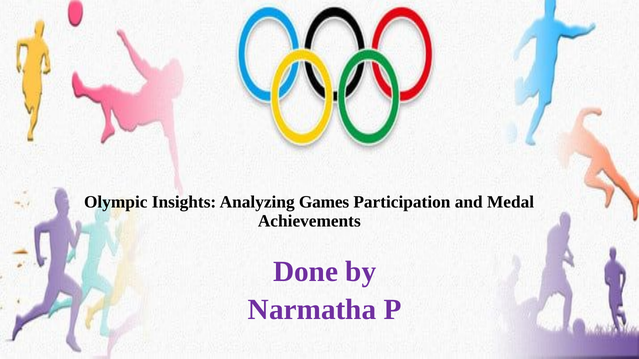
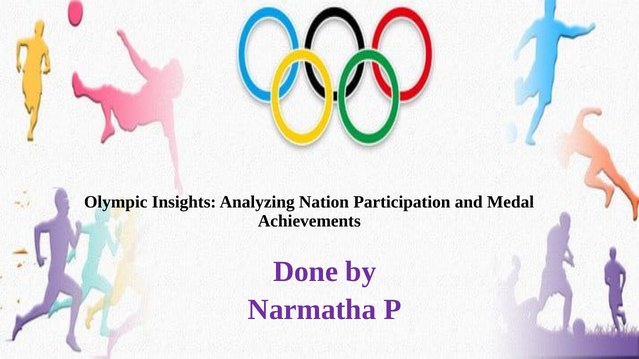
Games: Games -> Nation
